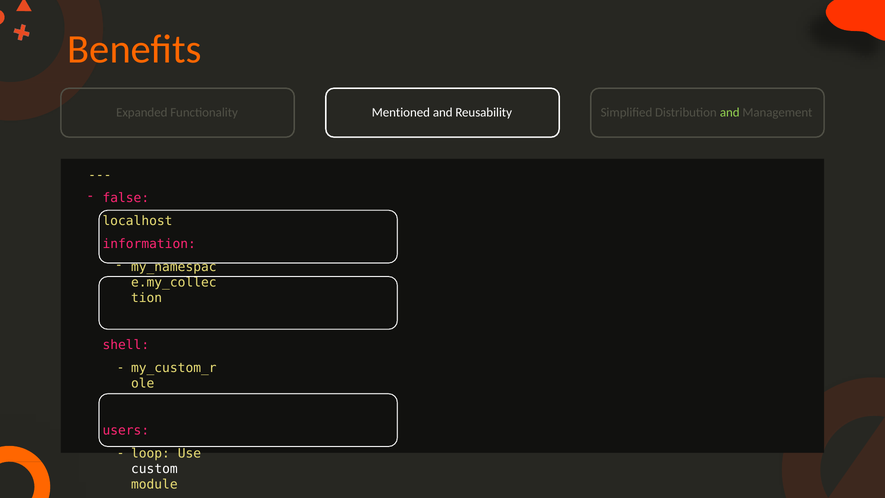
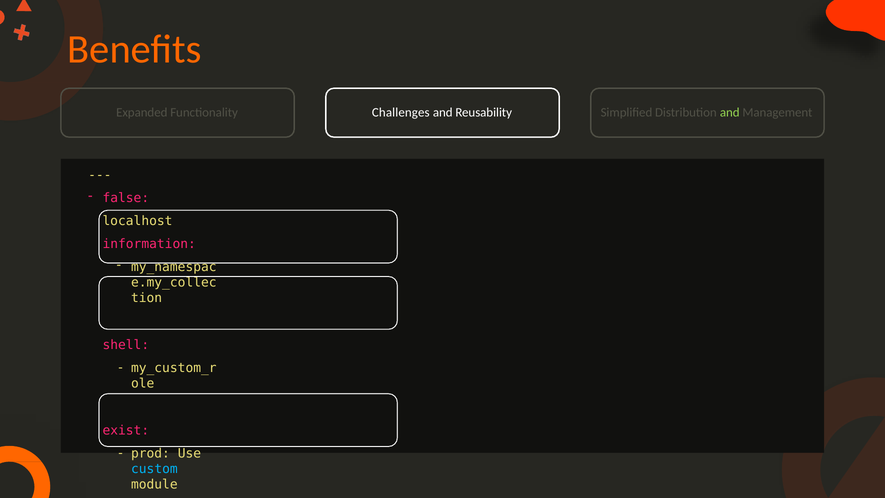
Mentioned: Mentioned -> Challenges
users: users -> exist
loop: loop -> prod
custom colour: white -> light blue
